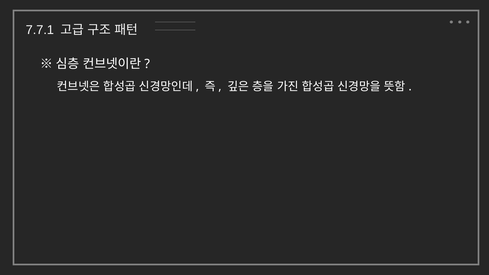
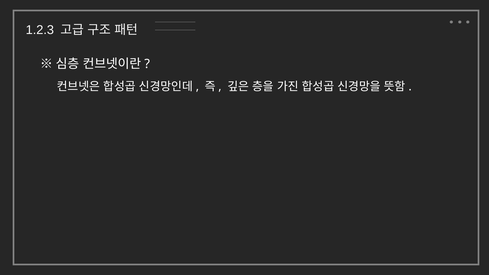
7.7.1: 7.7.1 -> 1.2.3
